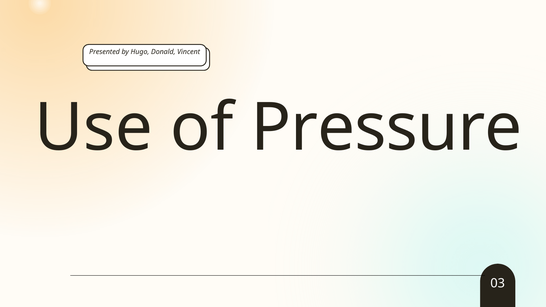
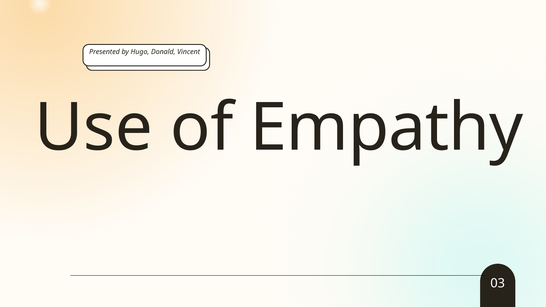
Pressure: Pressure -> Empathy
